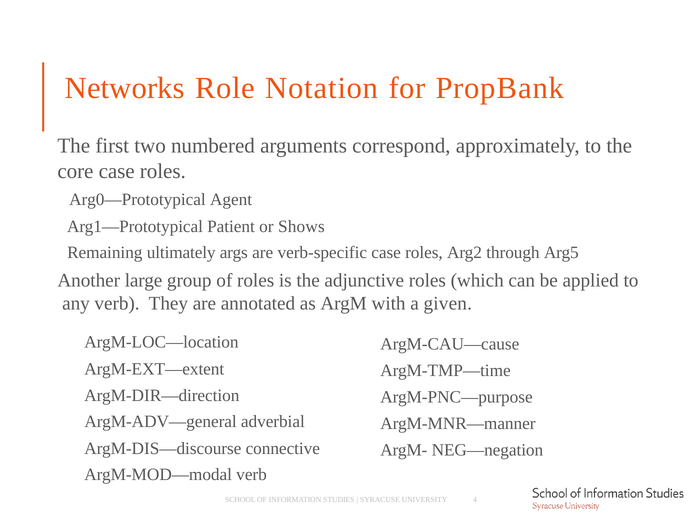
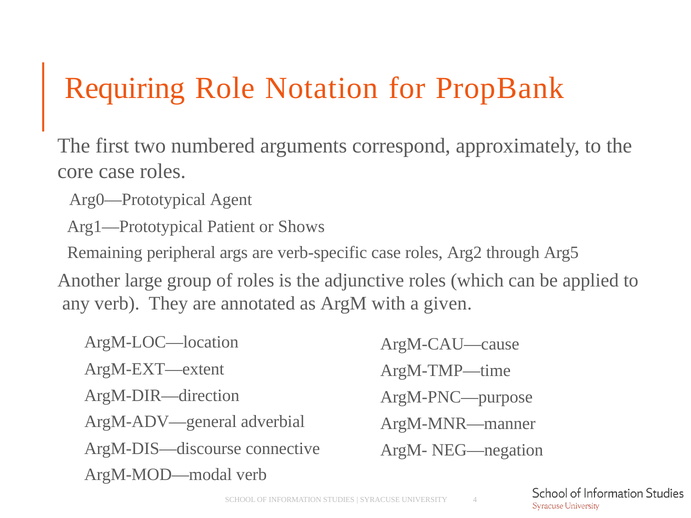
Networks: Networks -> Requiring
ultimately: ultimately -> peripheral
